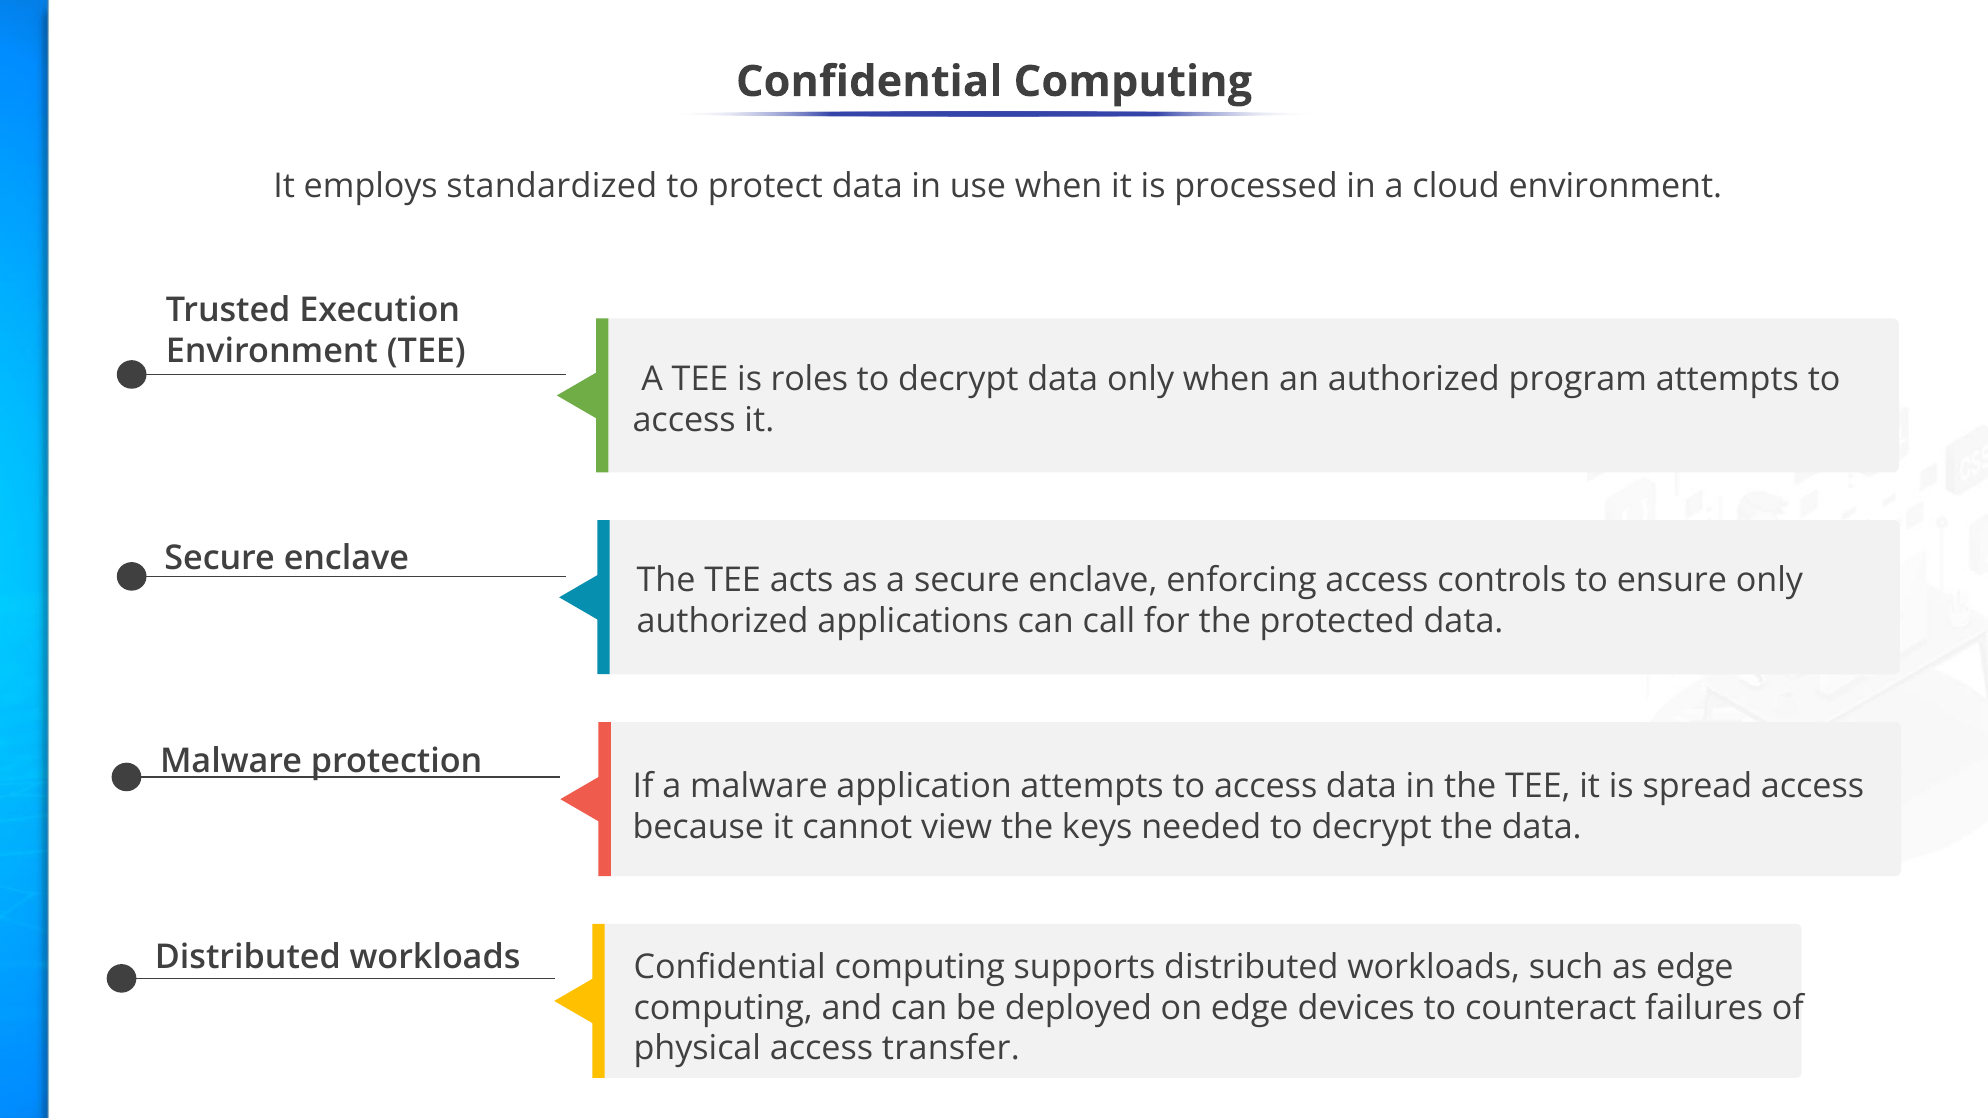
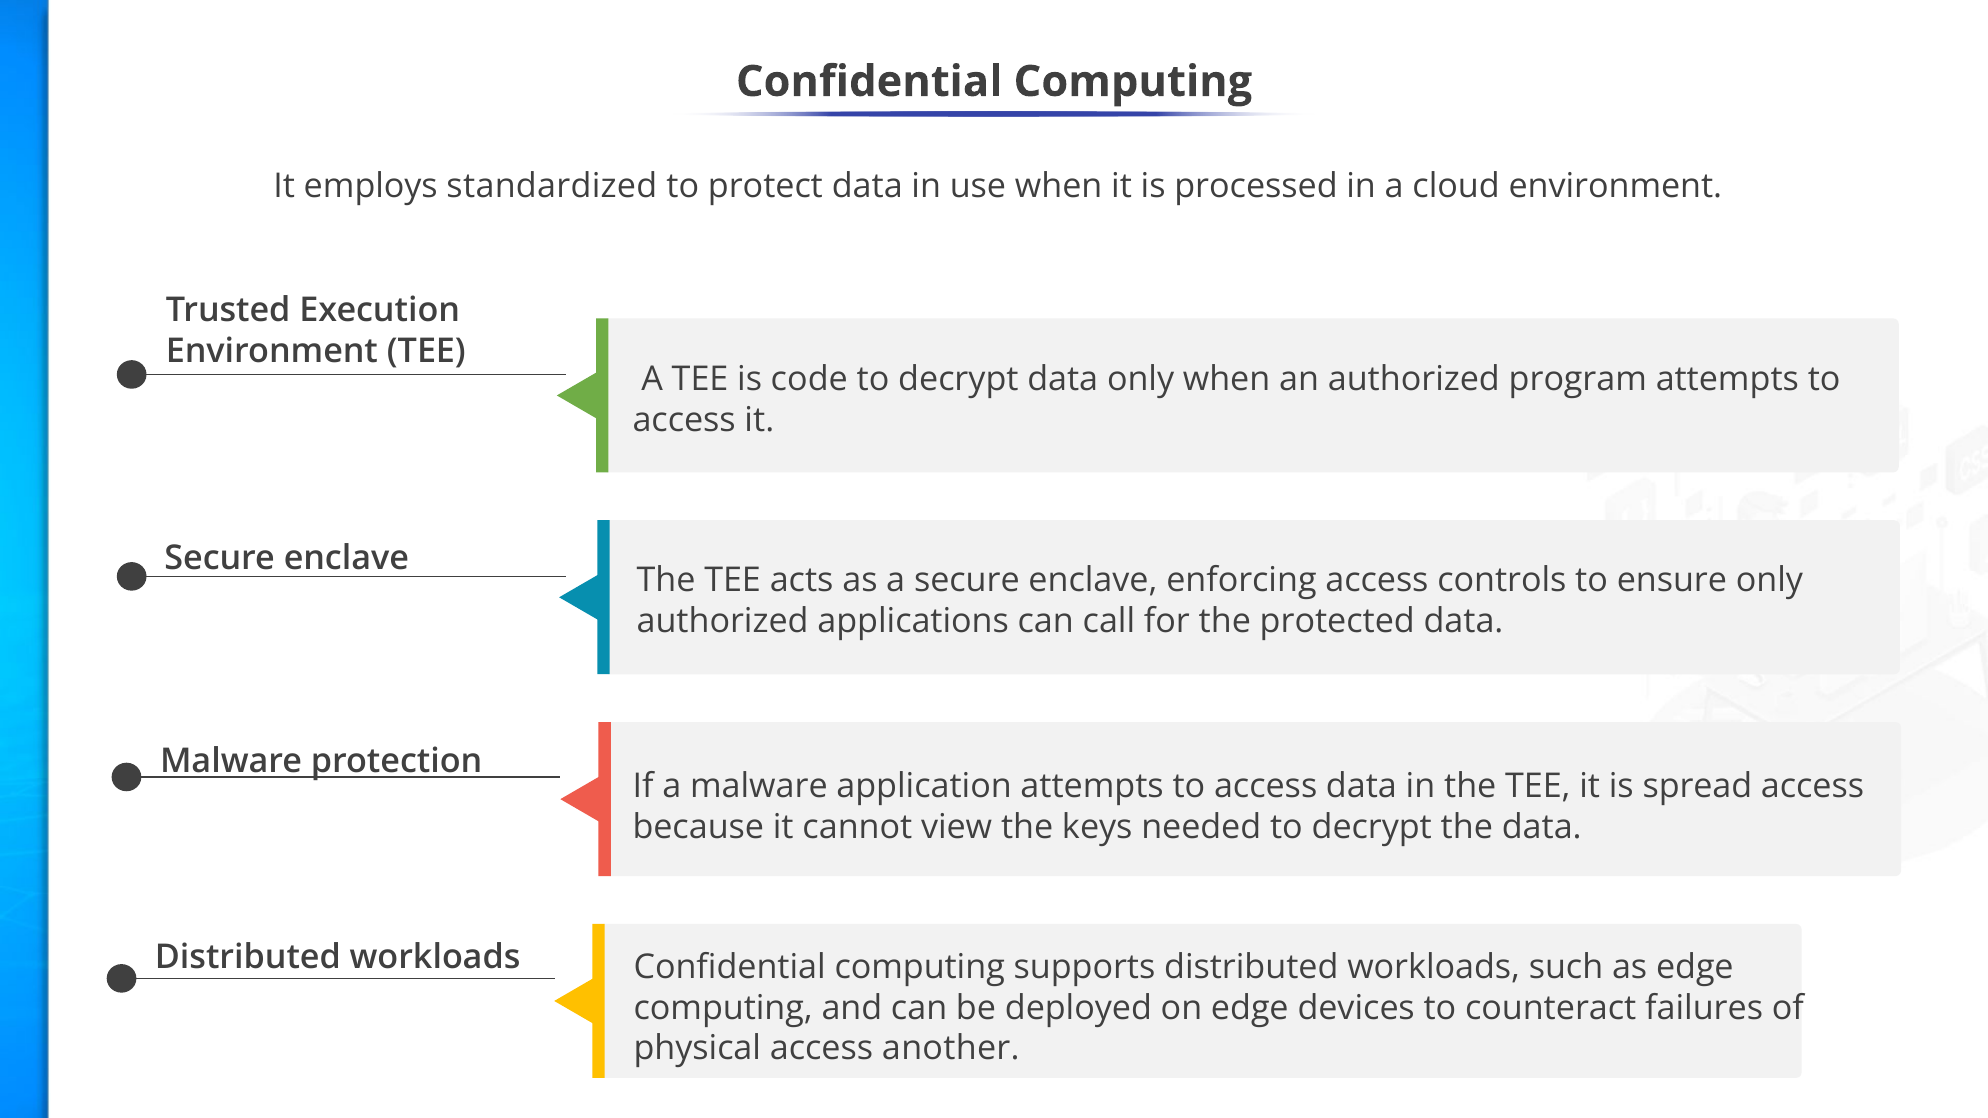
roles: roles -> code
transfer: transfer -> another
